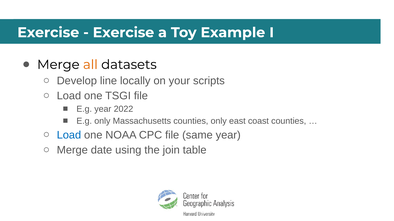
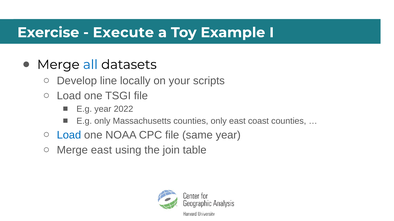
Exercise at (123, 33): Exercise -> Execute
all colour: orange -> blue
Merge date: date -> east
